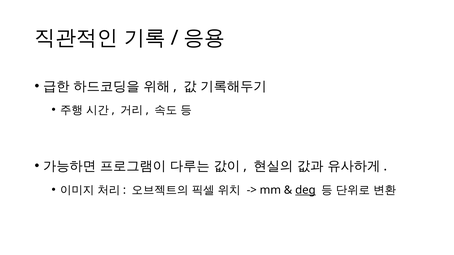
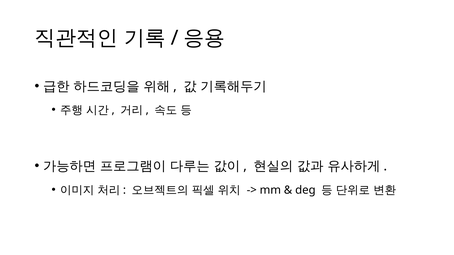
deg underline: present -> none
